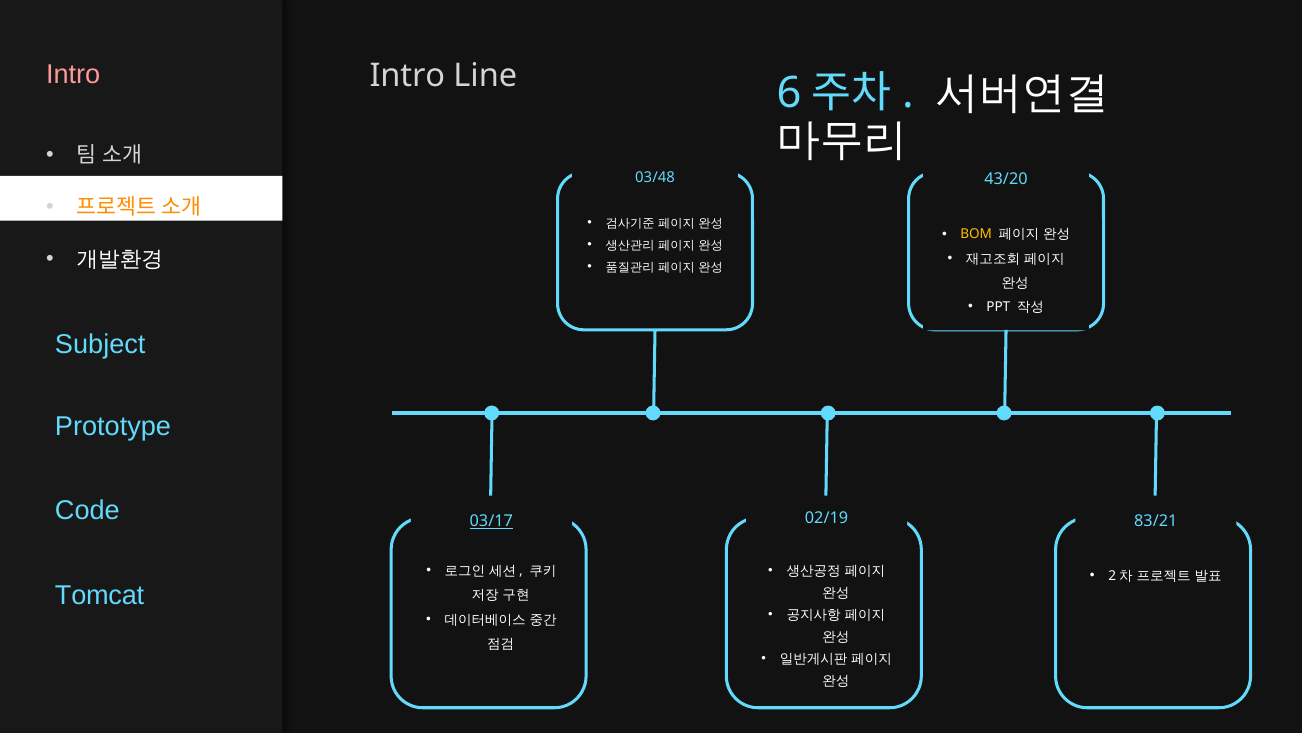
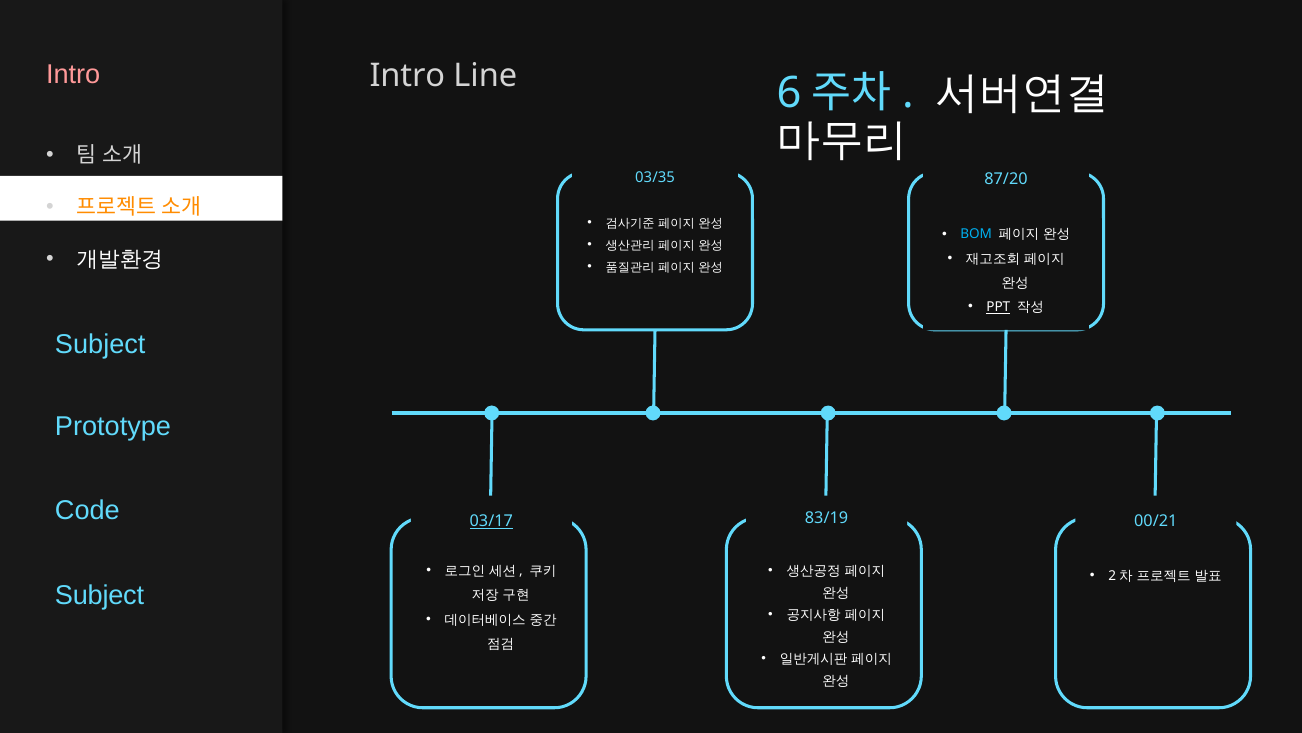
03/48: 03/48 -> 03/35
43/20: 43/20 -> 87/20
BOM colour: yellow -> light blue
PPT underline: none -> present
02/19: 02/19 -> 83/19
83/21: 83/21 -> 00/21
Tomcat at (100, 595): Tomcat -> Subject
